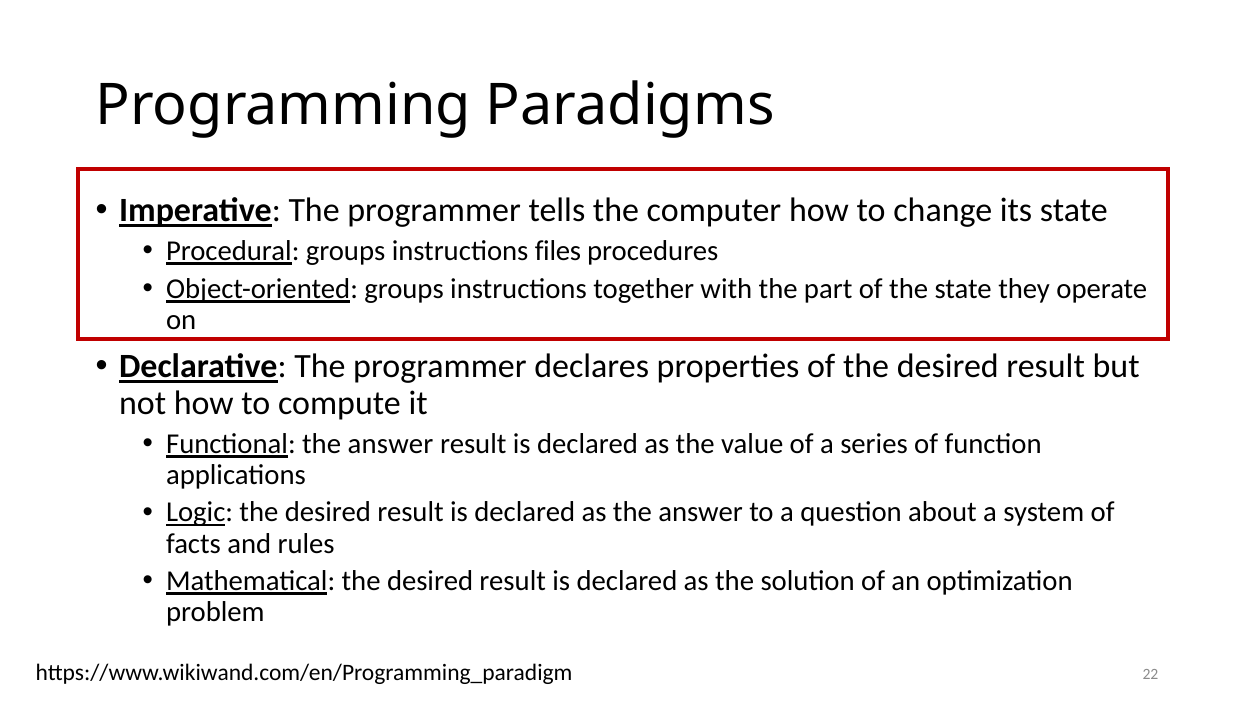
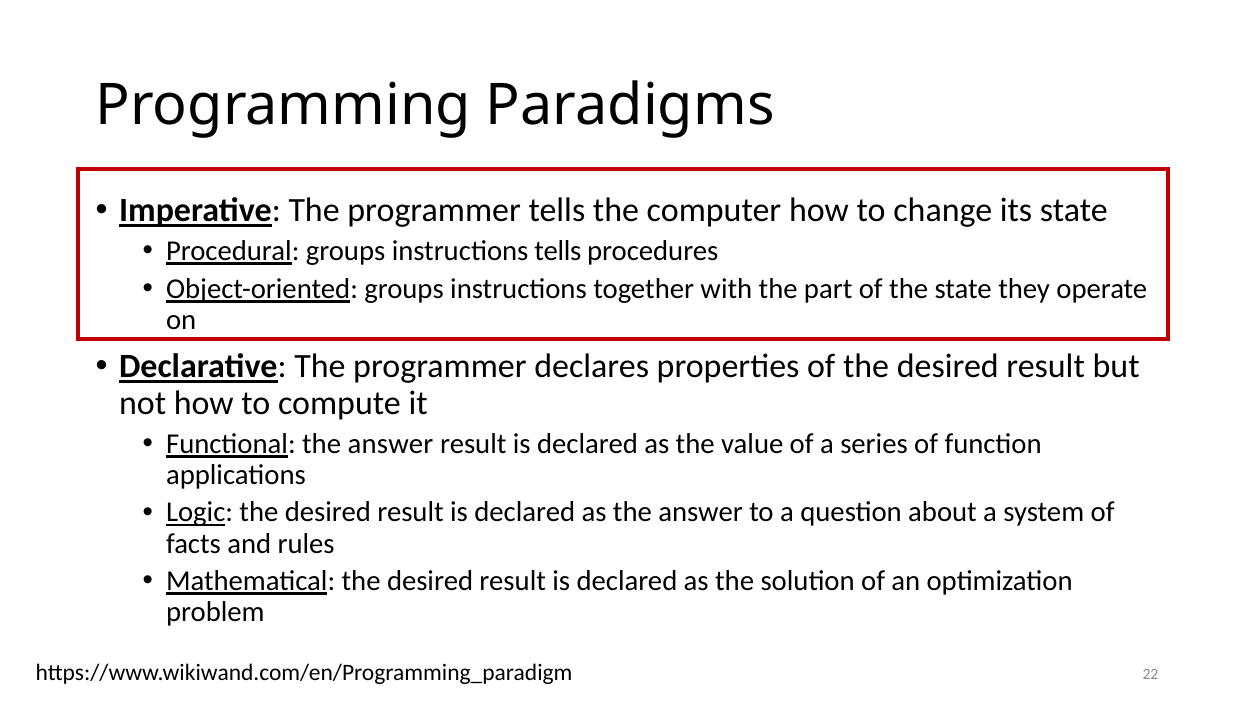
instructions files: files -> tells
